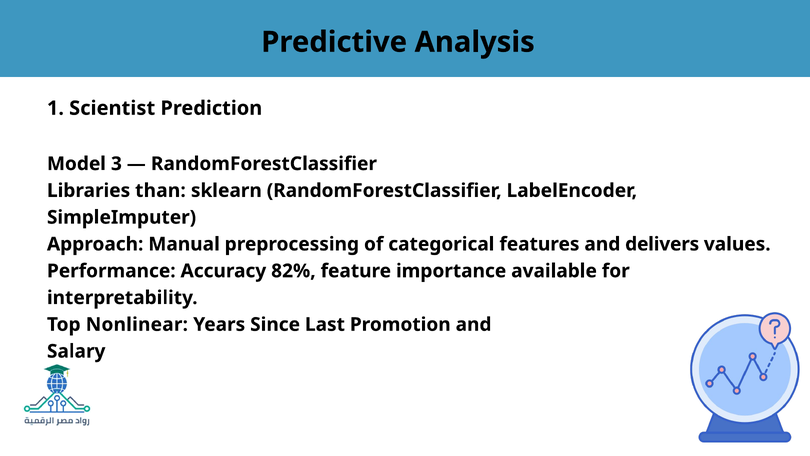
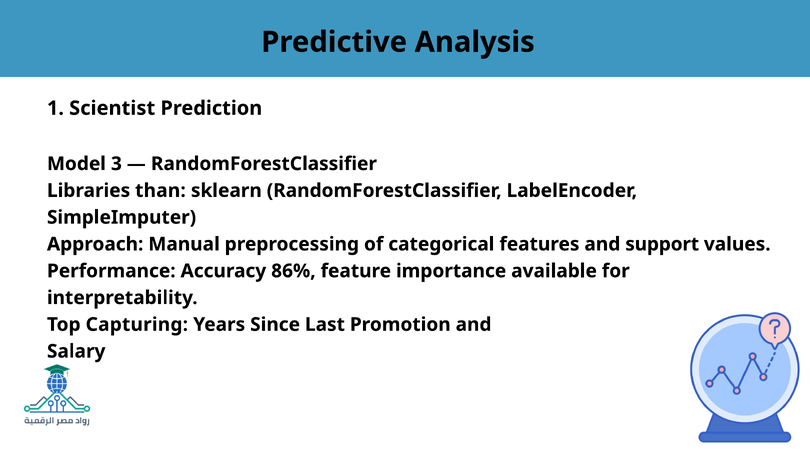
delivers: delivers -> support
82%: 82% -> 86%
Nonlinear: Nonlinear -> Capturing
